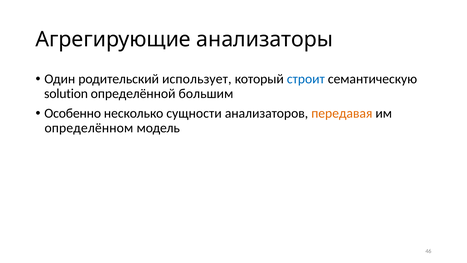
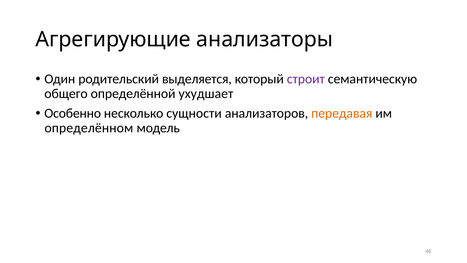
использует: использует -> выделяется
строит colour: blue -> purple
solution: solution -> общего
большим: большим -> ухудшает
